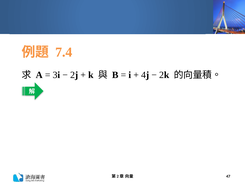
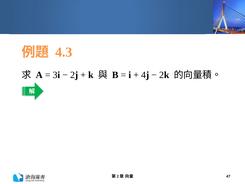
7.4: 7.4 -> 4.3
